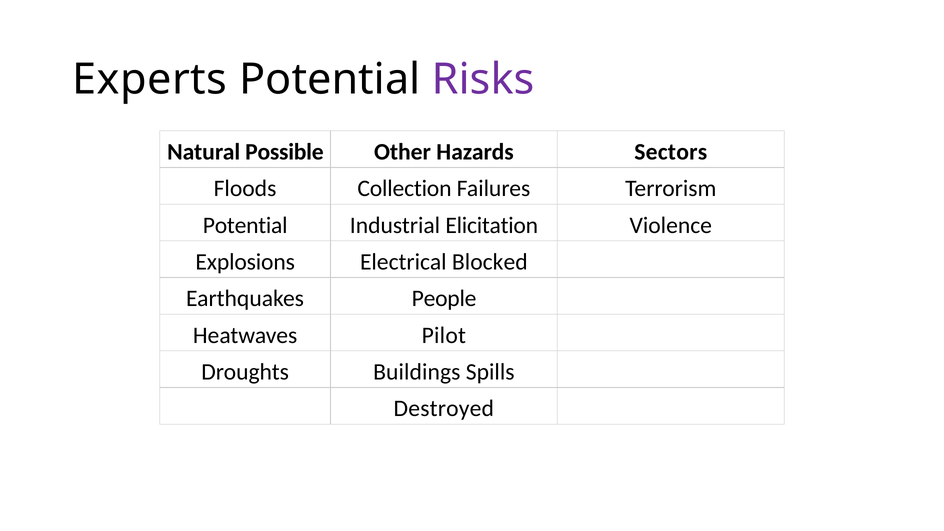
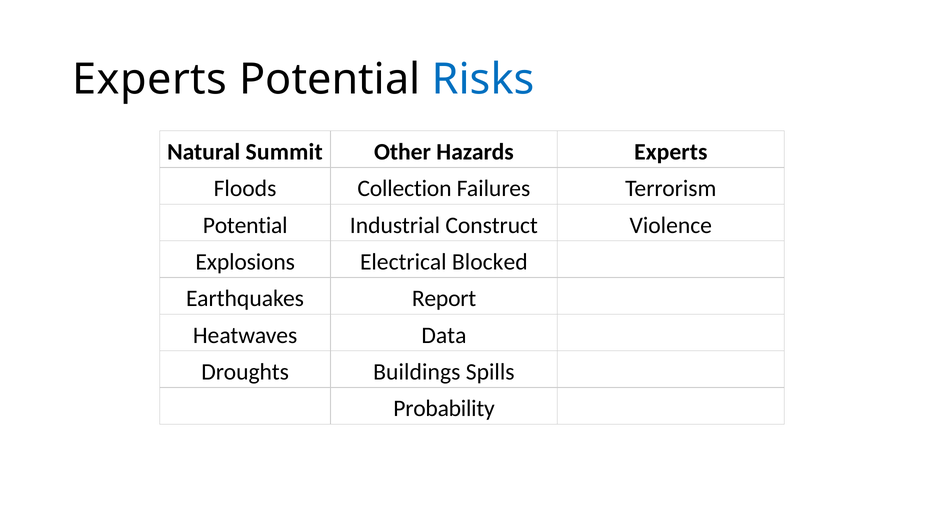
Risks colour: purple -> blue
Possible: Possible -> Summit
Hazards Sectors: Sectors -> Experts
Elicitation: Elicitation -> Construct
People: People -> Report
Pilot: Pilot -> Data
Destroyed: Destroyed -> Probability
